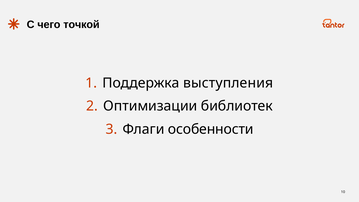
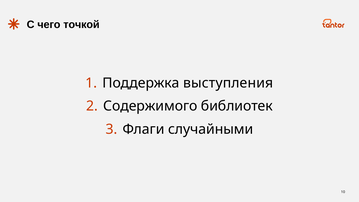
Оптимизации: Оптимизации -> Содержимого
особенности: особенности -> случайными
